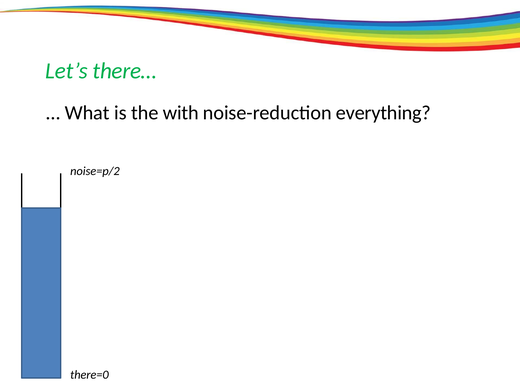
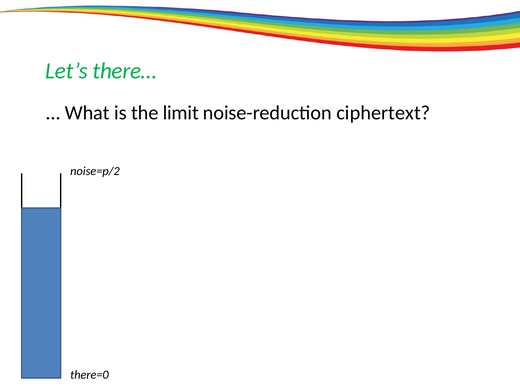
with: with -> limit
everything: everything -> ciphertext
